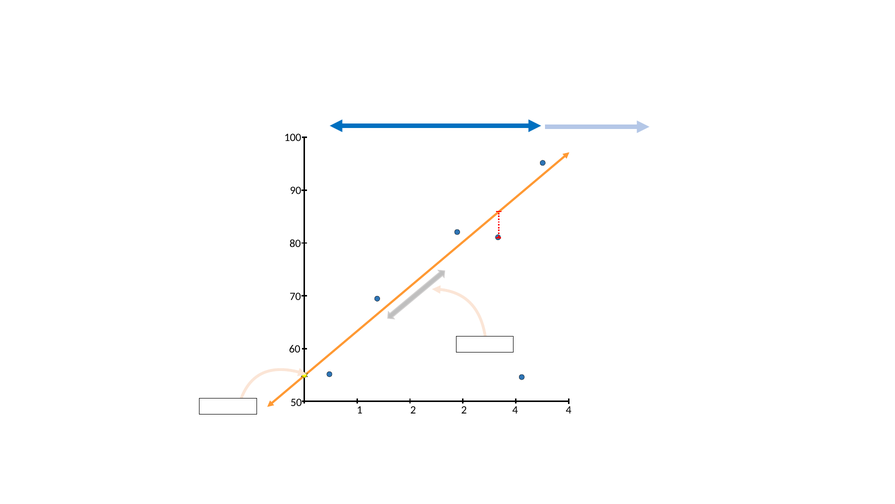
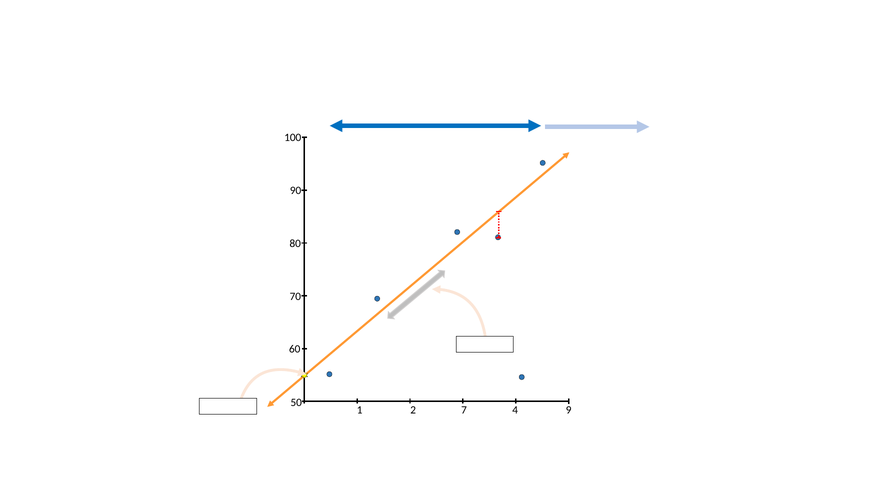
2 2: 2 -> 7
4 4: 4 -> 9
